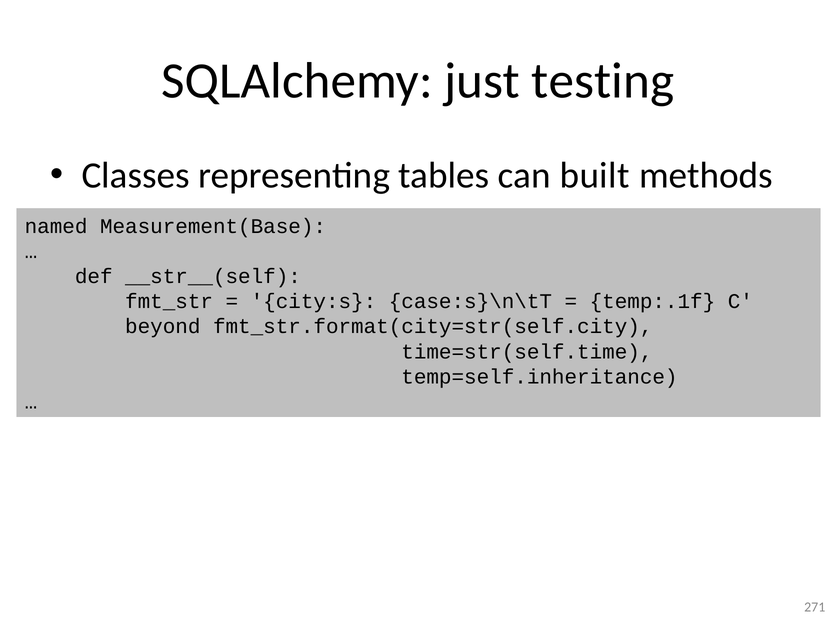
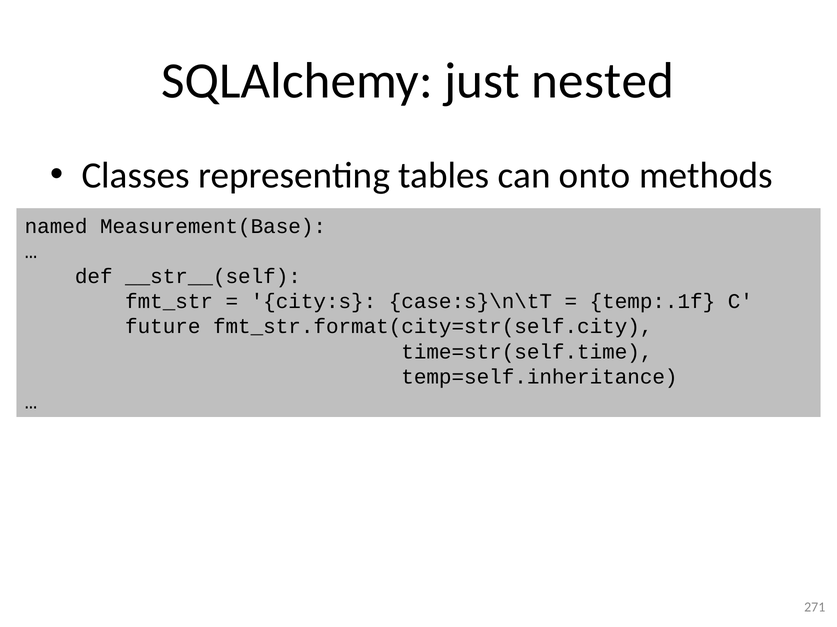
testing: testing -> nested
built: built -> onto
beyond: beyond -> future
